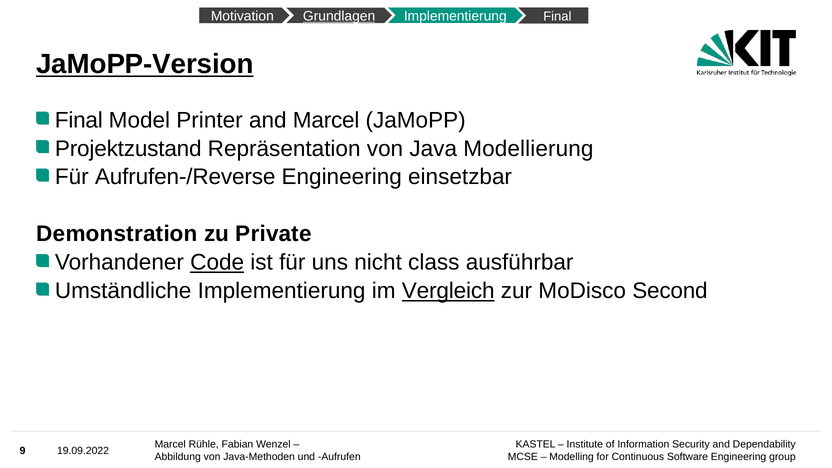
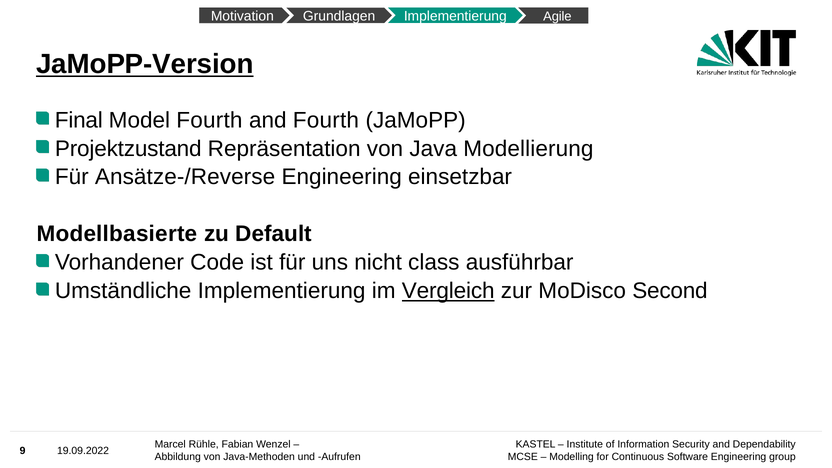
Grundlagen underline: present -> none
Implementierung Final: Final -> Agile
Model Printer: Printer -> Fourth
and Marcel: Marcel -> Fourth
Aufrufen-/Reverse: Aufrufen-/Reverse -> Ansätze-/Reverse
Demonstration: Demonstration -> Modellbasierte
Private: Private -> Default
Code underline: present -> none
